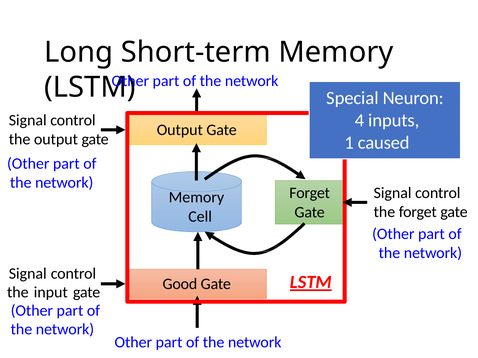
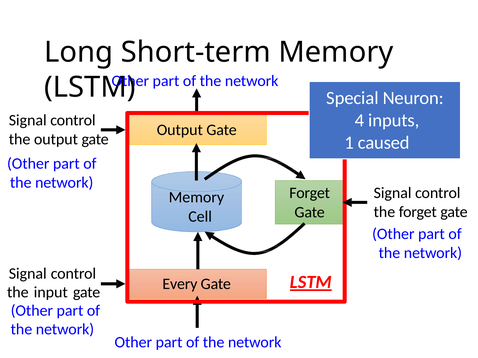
Good: Good -> Every
